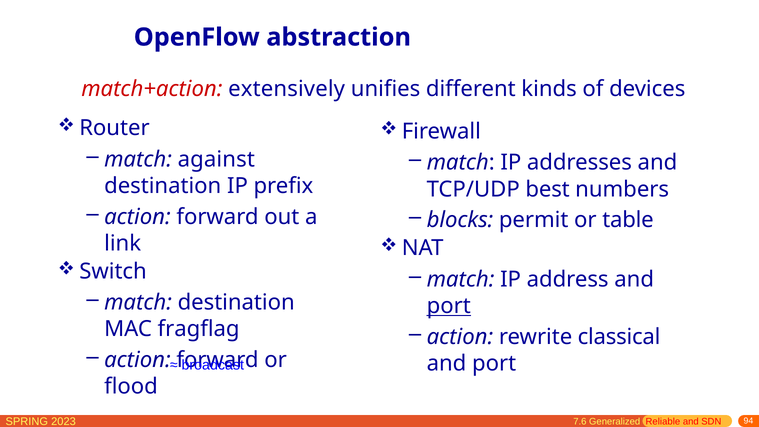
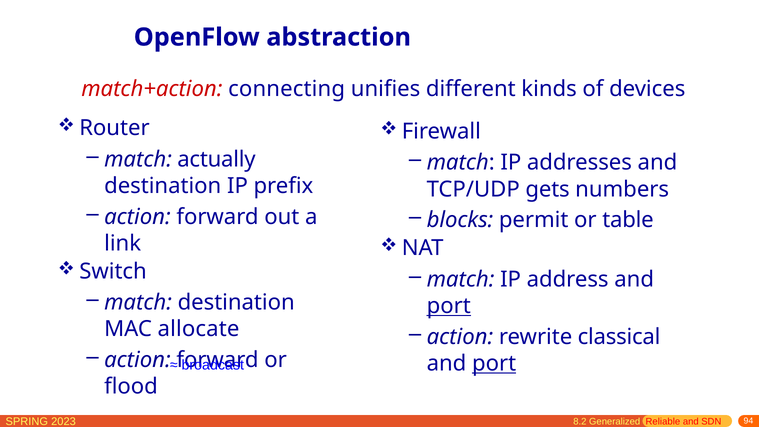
extensively: extensively -> connecting
against: against -> actually
best: best -> gets
fragflag: fragflag -> allocate
port at (494, 363) underline: none -> present
7.6: 7.6 -> 8.2
